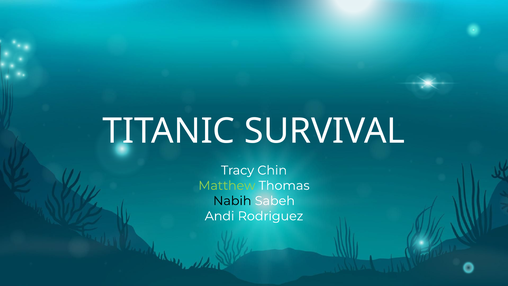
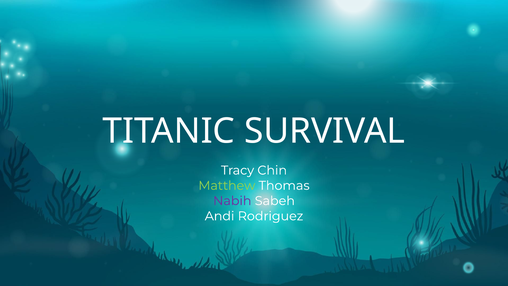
Nabih colour: black -> purple
